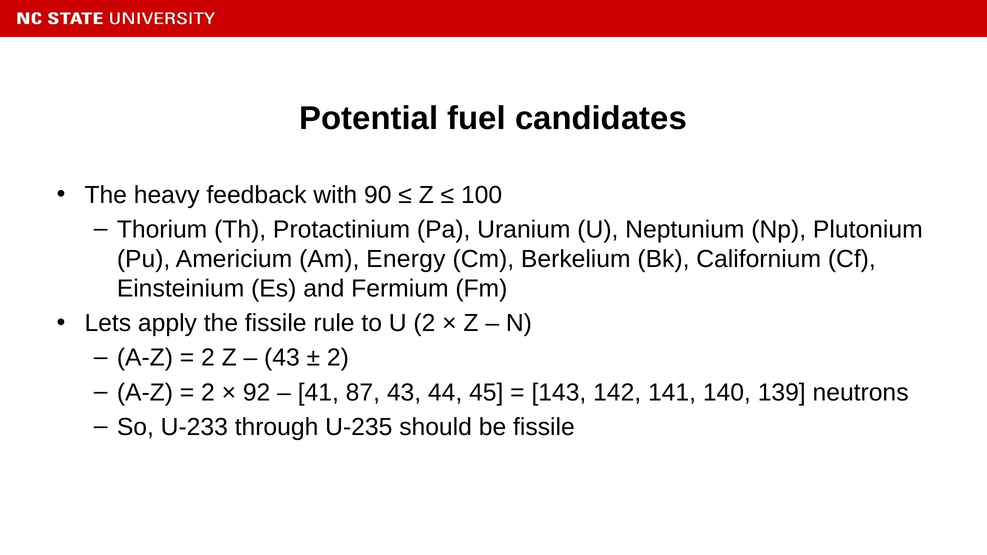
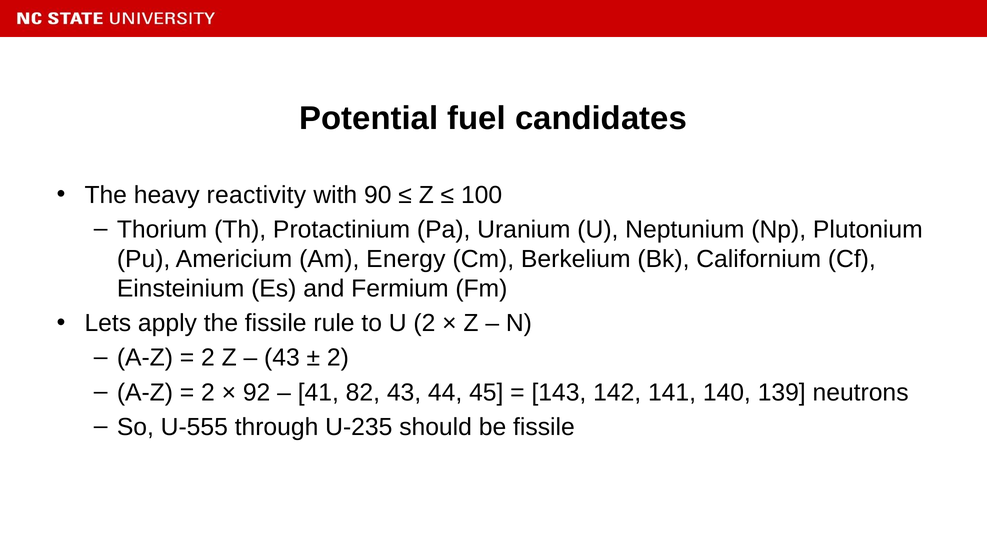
feedback: feedback -> reactivity
87: 87 -> 82
U-233: U-233 -> U-555
